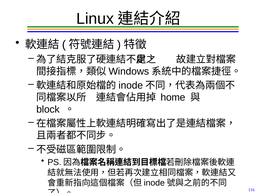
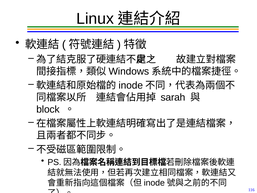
home: home -> sarah
